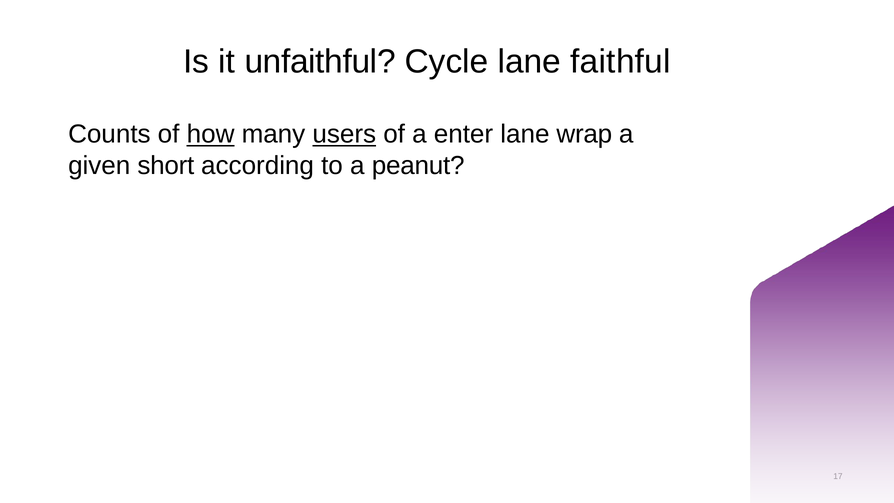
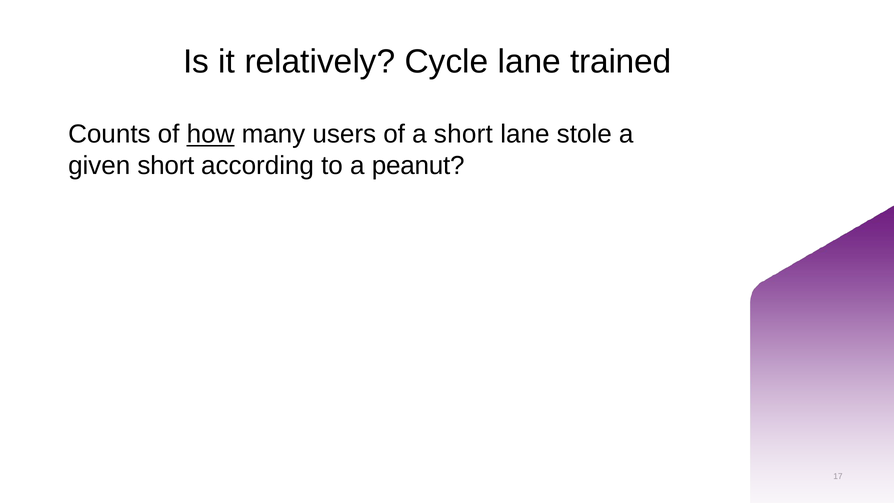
unfaithful: unfaithful -> relatively
faithful: faithful -> trained
users underline: present -> none
a enter: enter -> short
wrap: wrap -> stole
